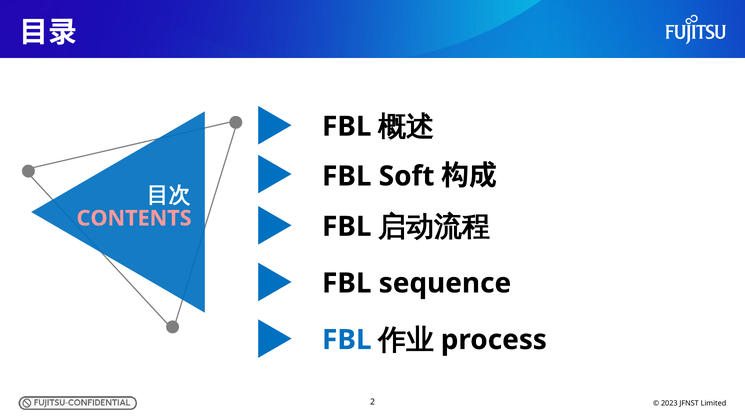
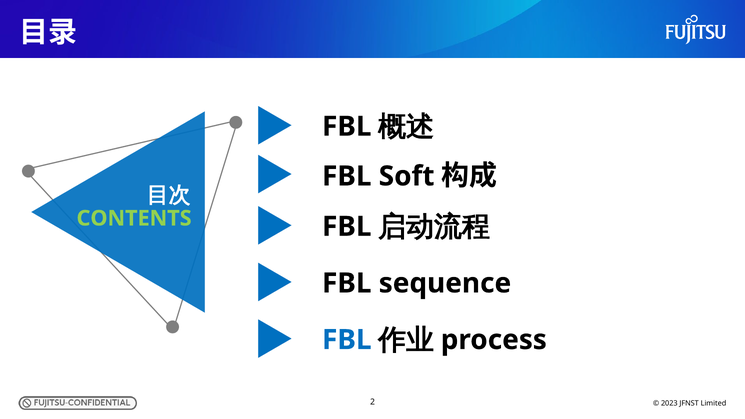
CONTENTS colour: pink -> light green
